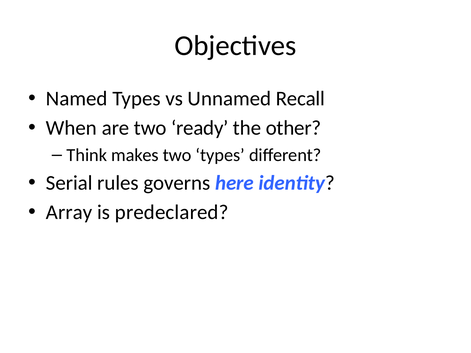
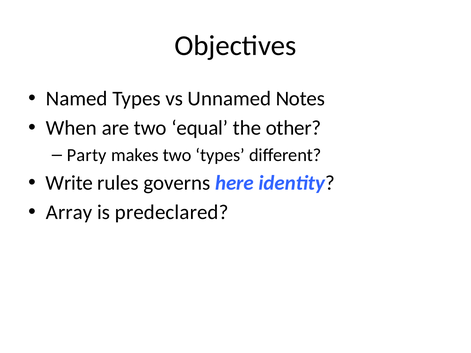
Recall: Recall -> Notes
ready: ready -> equal
Think: Think -> Party
Serial: Serial -> Write
